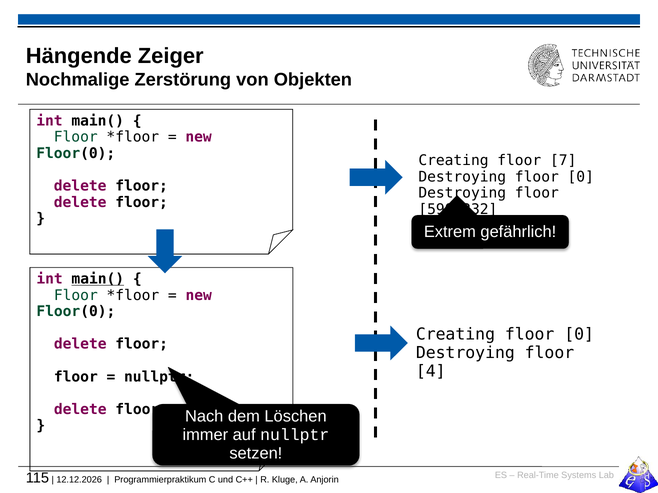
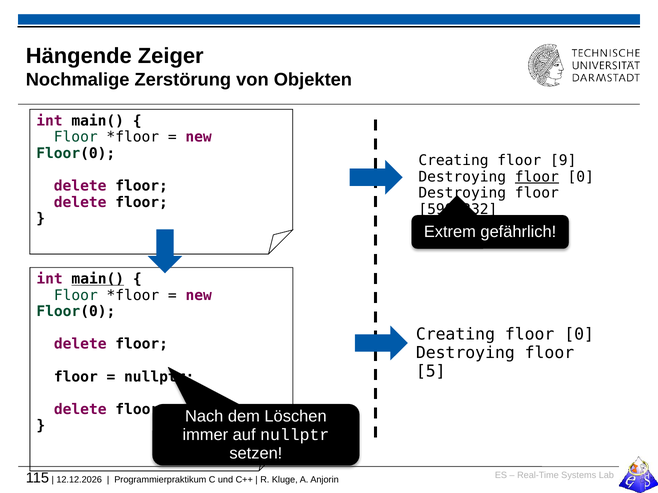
7: 7 -> 9
floor at (537, 177) underline: none -> present
4: 4 -> 5
